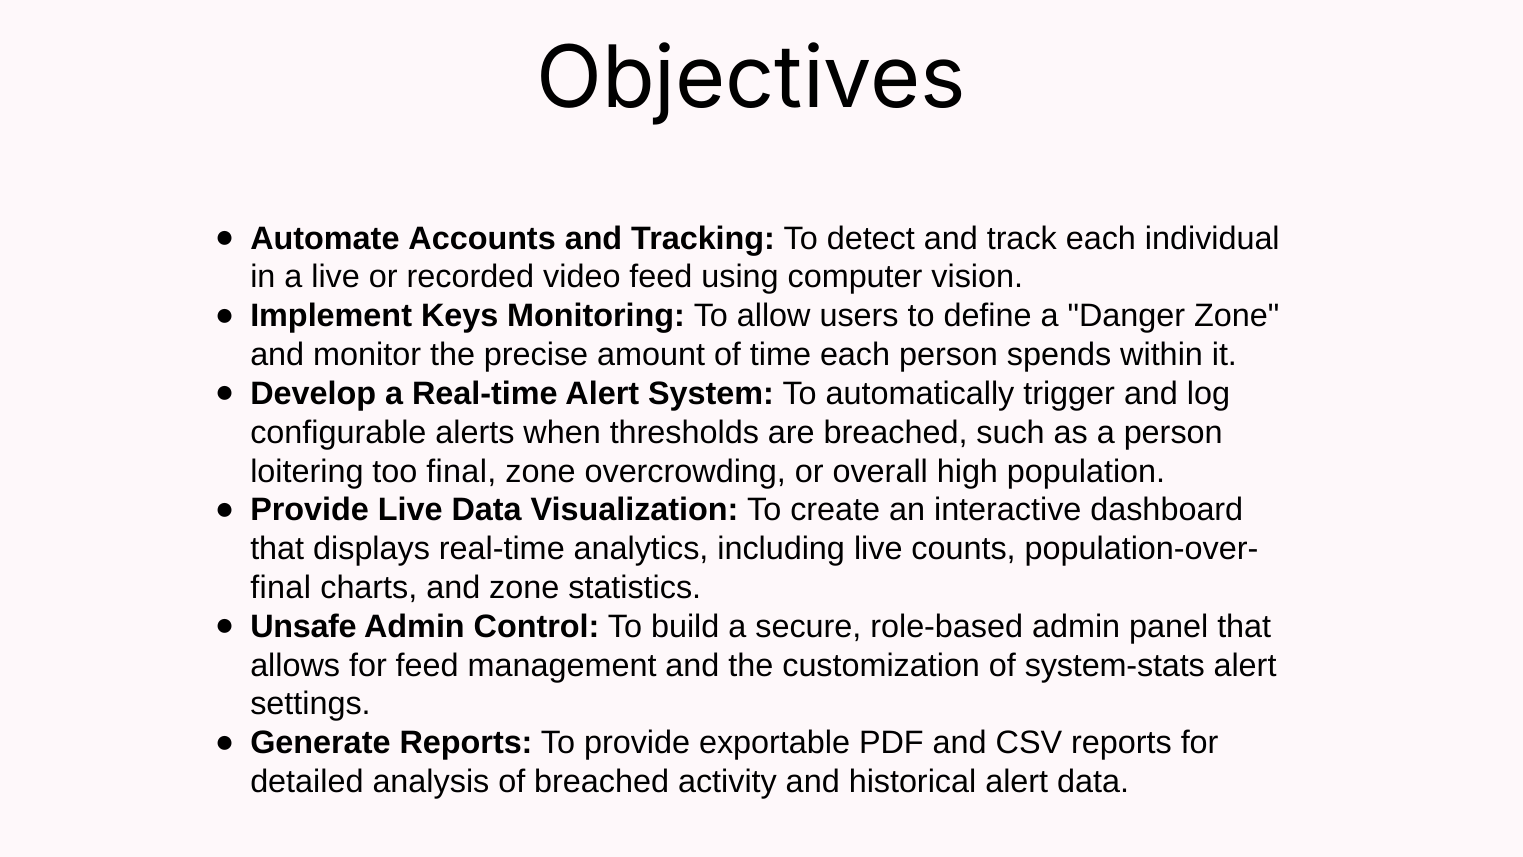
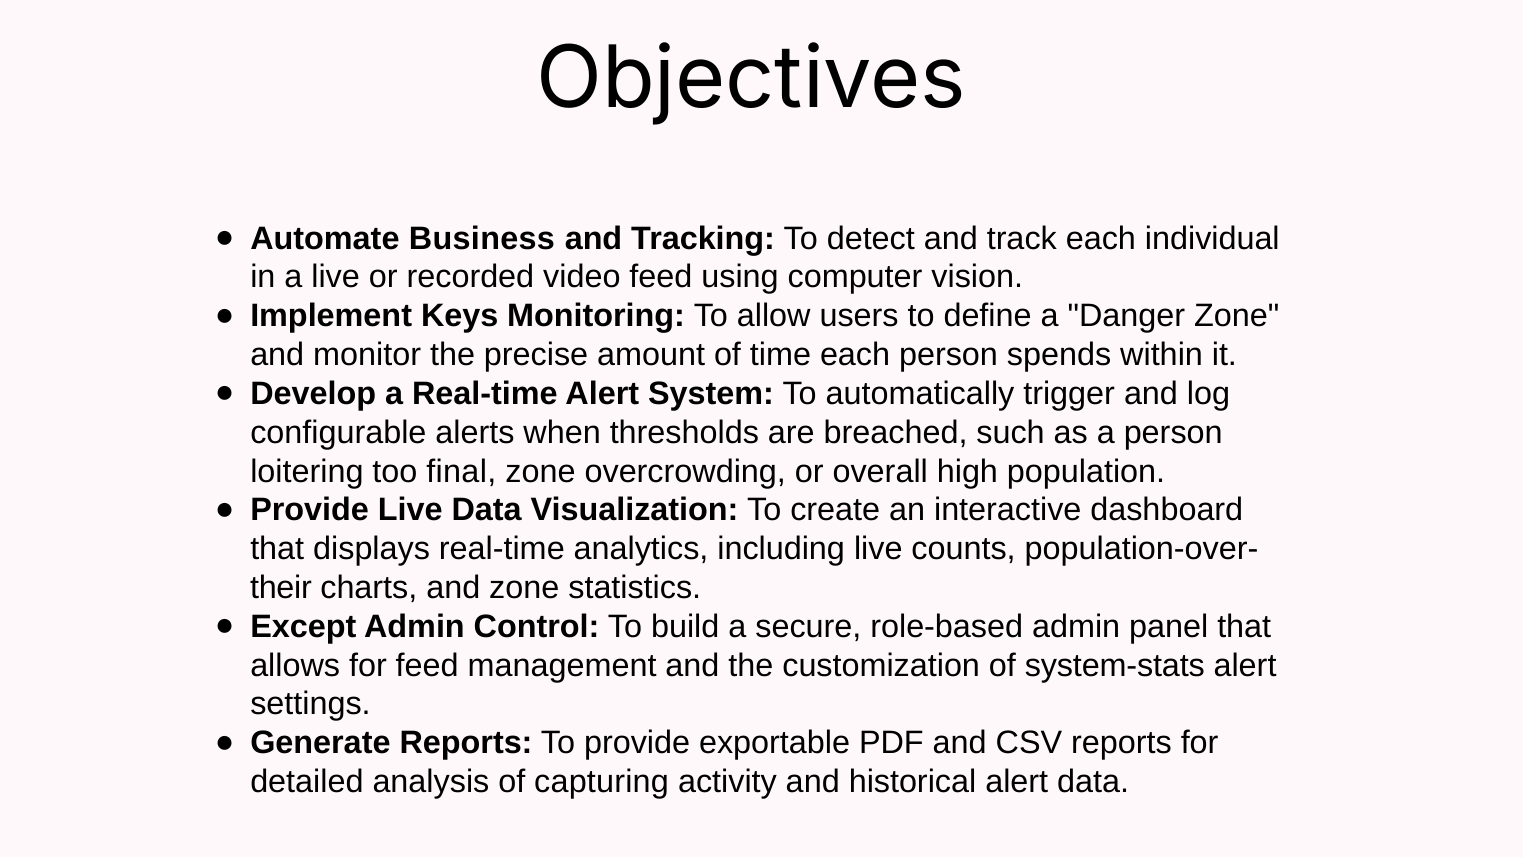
Accounts: Accounts -> Business
final at (281, 588): final -> their
Unsafe: Unsafe -> Except
of breached: breached -> capturing
